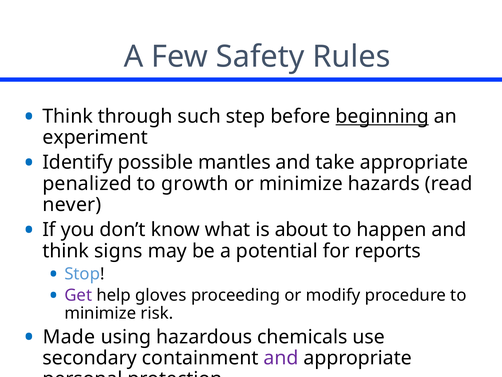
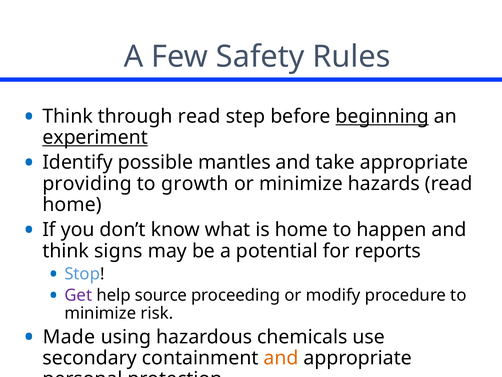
through such: such -> read
experiment underline: none -> present
penalized: penalized -> providing
never at (72, 204): never -> home
is about: about -> home
gloves: gloves -> source
and at (281, 358) colour: purple -> orange
